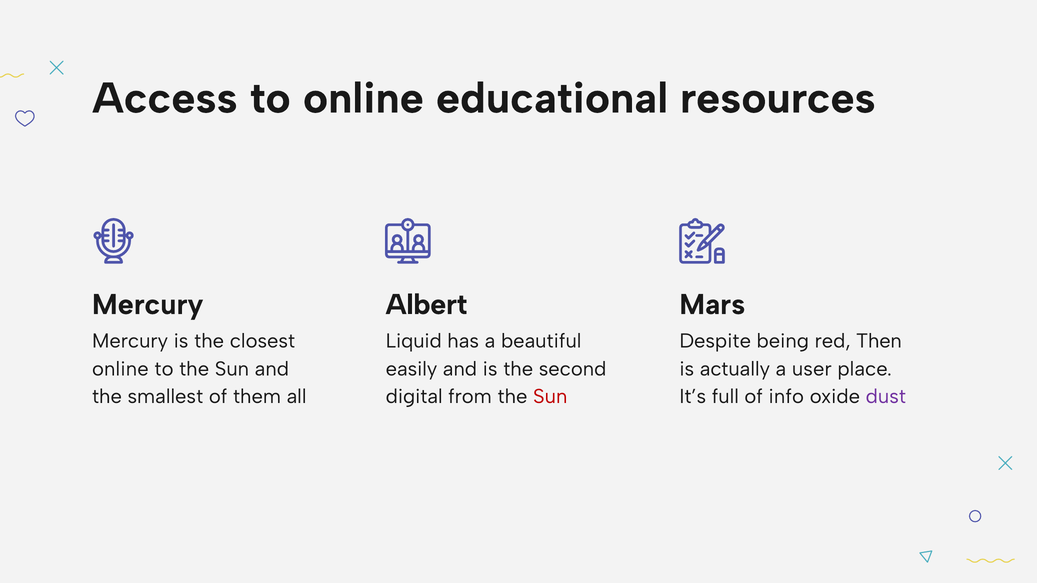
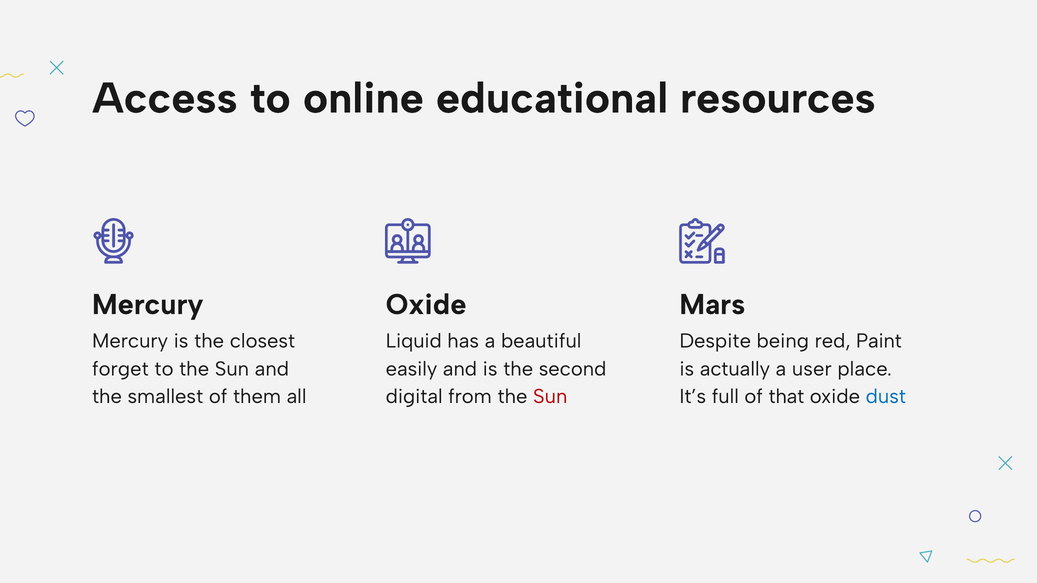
Mercury Albert: Albert -> Oxide
Then: Then -> Paint
online at (120, 369): online -> forget
info: info -> that
dust colour: purple -> blue
